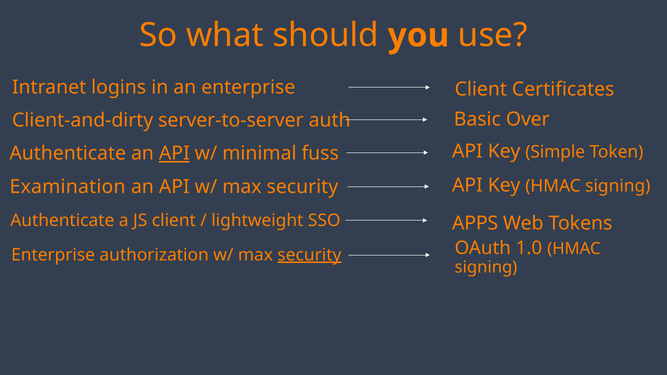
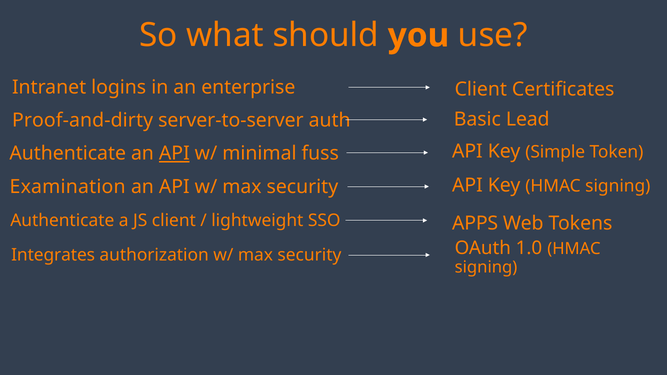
Client-and-dirty: Client-and-dirty -> Proof-and-dirty
Over: Over -> Lead
Enterprise at (53, 255): Enterprise -> Integrates
security at (309, 255) underline: present -> none
